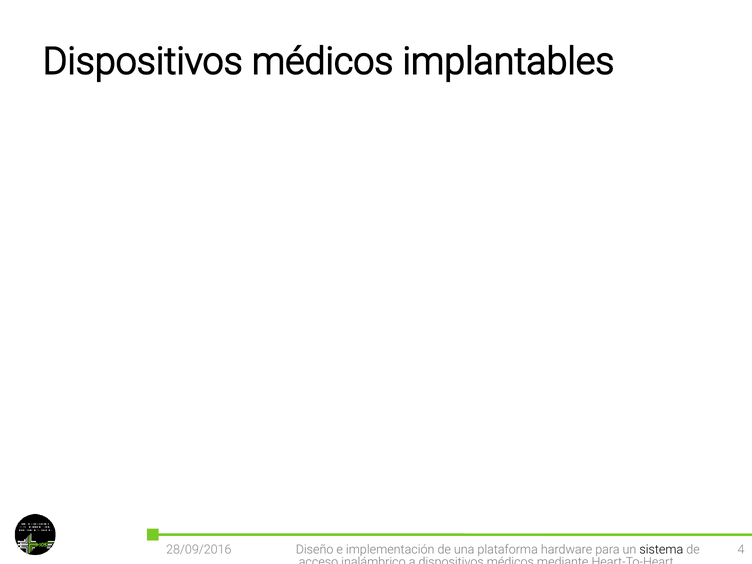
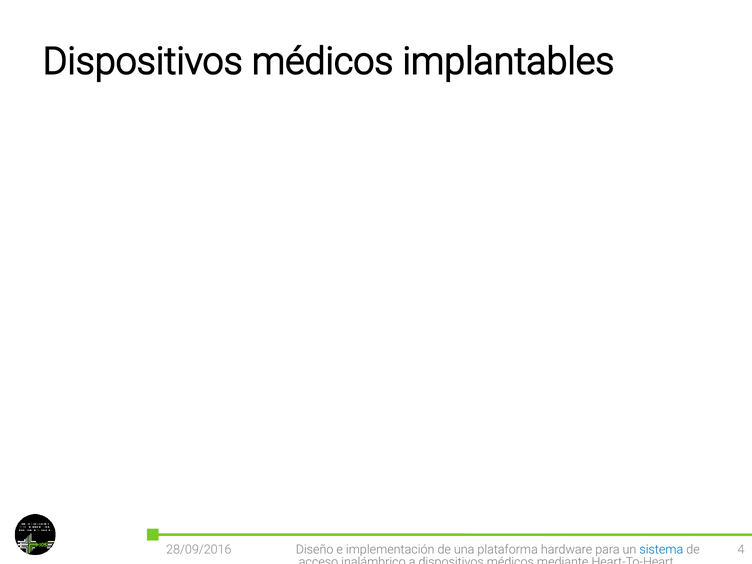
sistema colour: black -> blue
